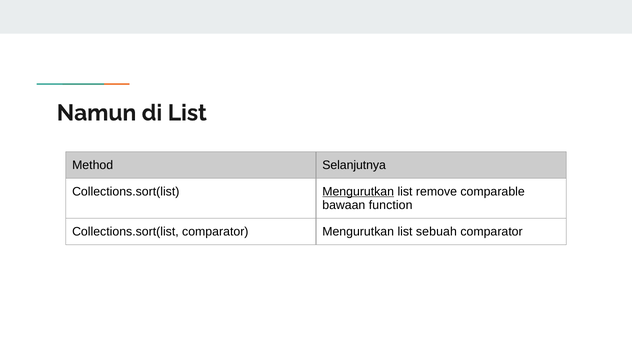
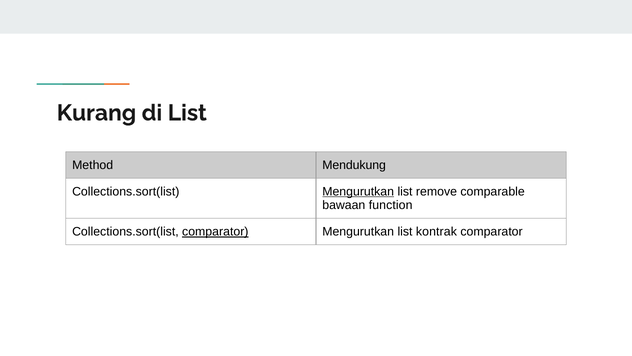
Namun: Namun -> Kurang
Selanjutnya: Selanjutnya -> Mendukung
comparator at (215, 231) underline: none -> present
sebuah: sebuah -> kontrak
